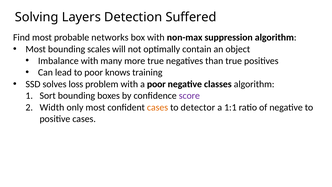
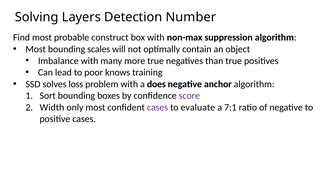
Suffered: Suffered -> Number
networks: networks -> construct
a poor: poor -> does
classes: classes -> anchor
cases at (158, 107) colour: orange -> purple
detector: detector -> evaluate
1:1: 1:1 -> 7:1
